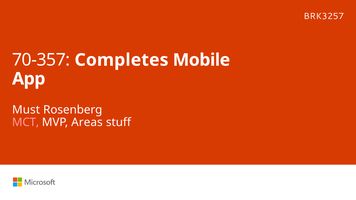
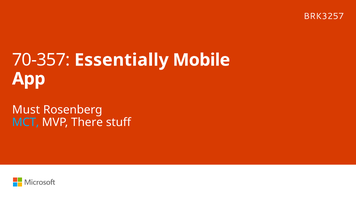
Completes: Completes -> Essentially
MCT colour: pink -> light blue
Areas: Areas -> There
